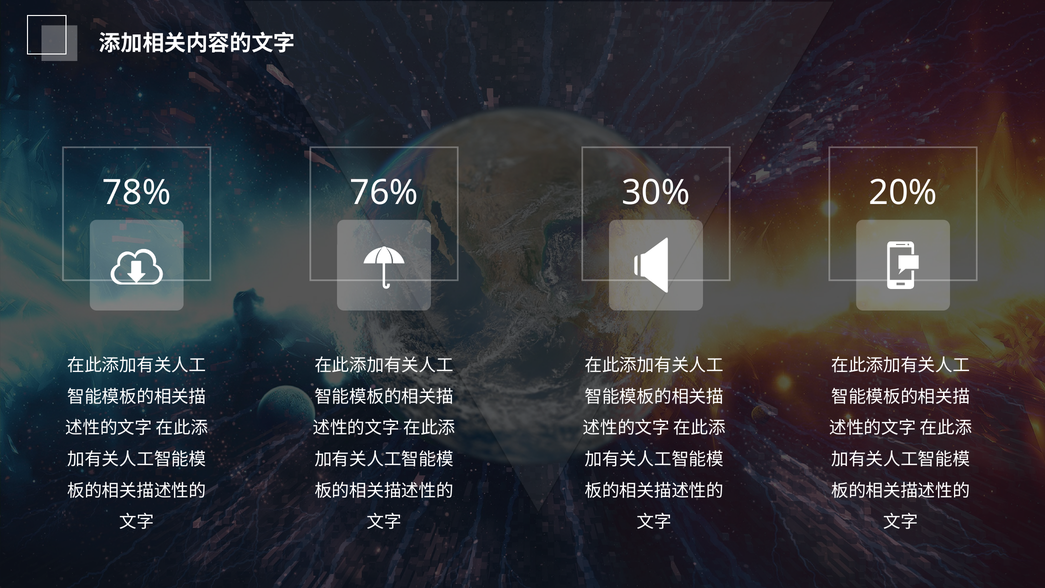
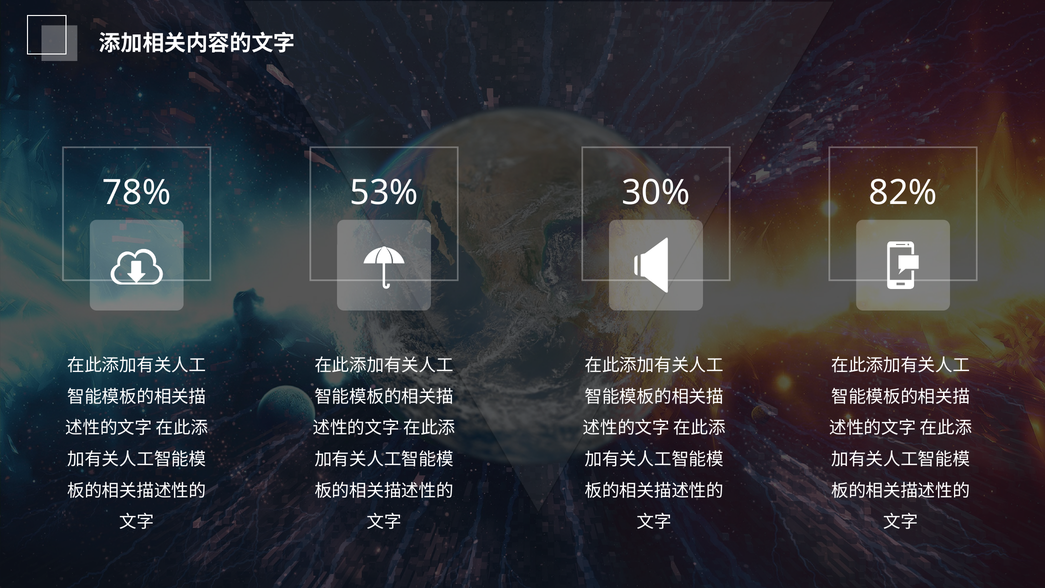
76%: 76% -> 53%
20%: 20% -> 82%
